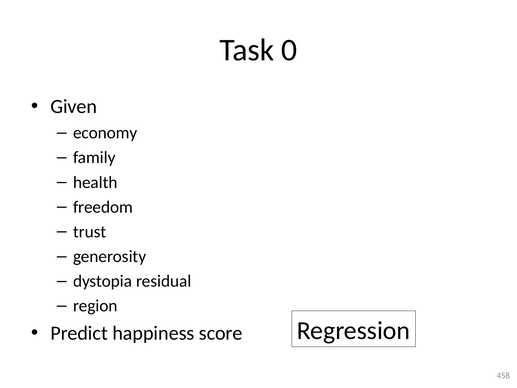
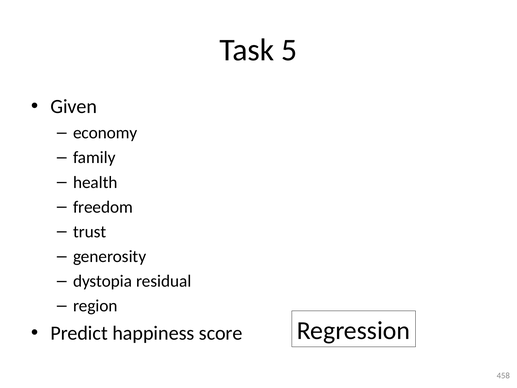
0: 0 -> 5
